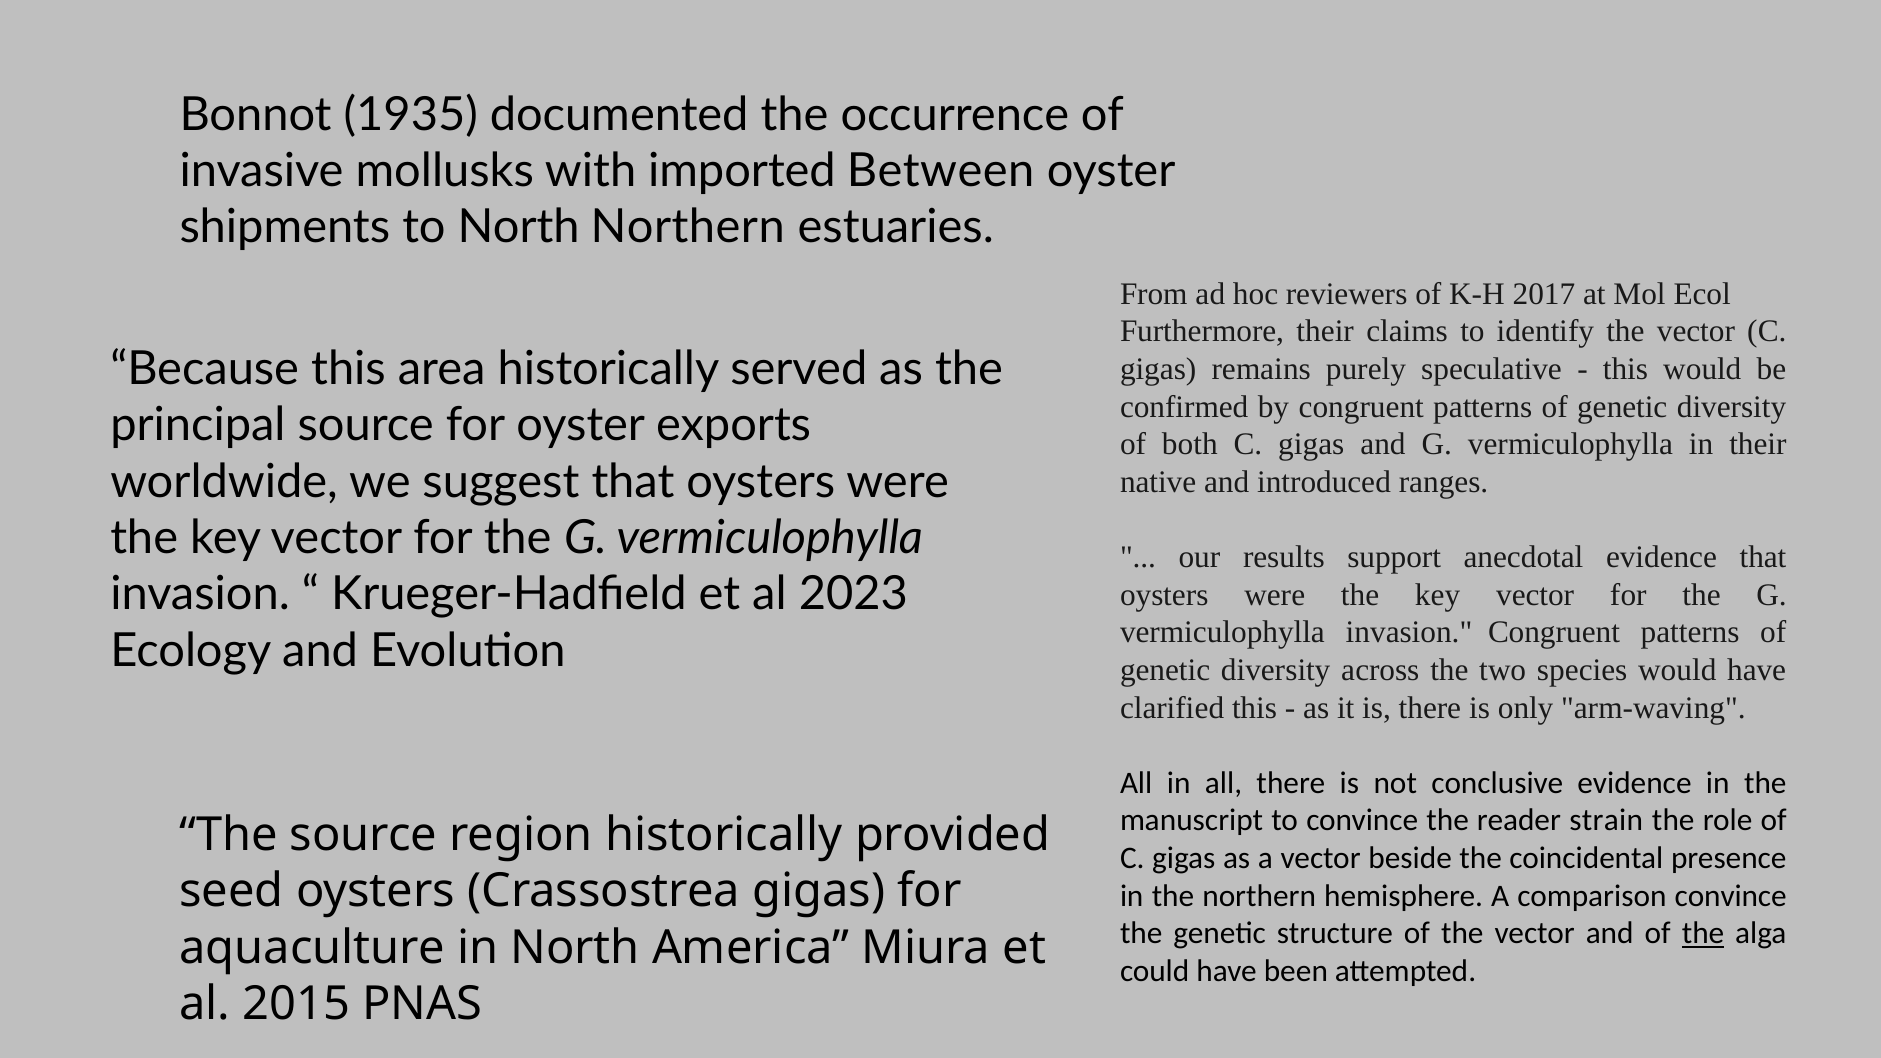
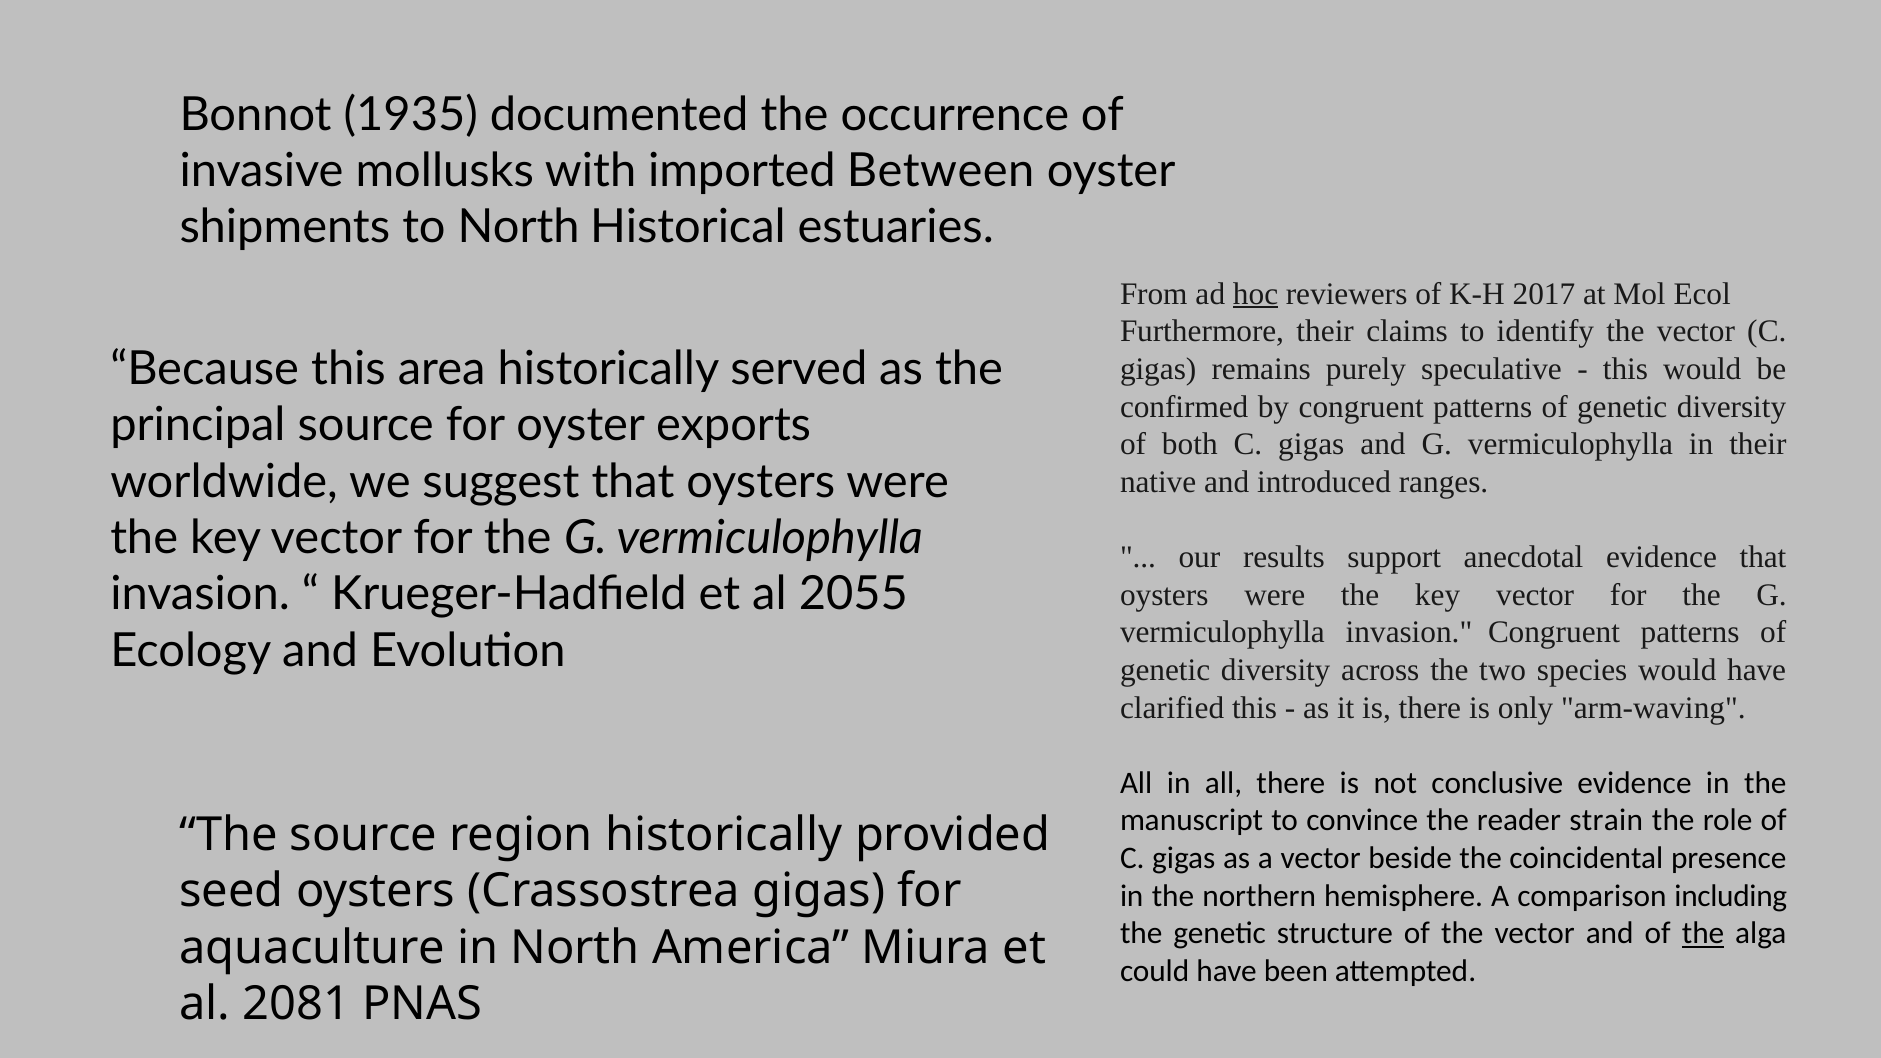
North Northern: Northern -> Historical
hoc underline: none -> present
2023: 2023 -> 2055
comparison convince: convince -> including
2015: 2015 -> 2081
